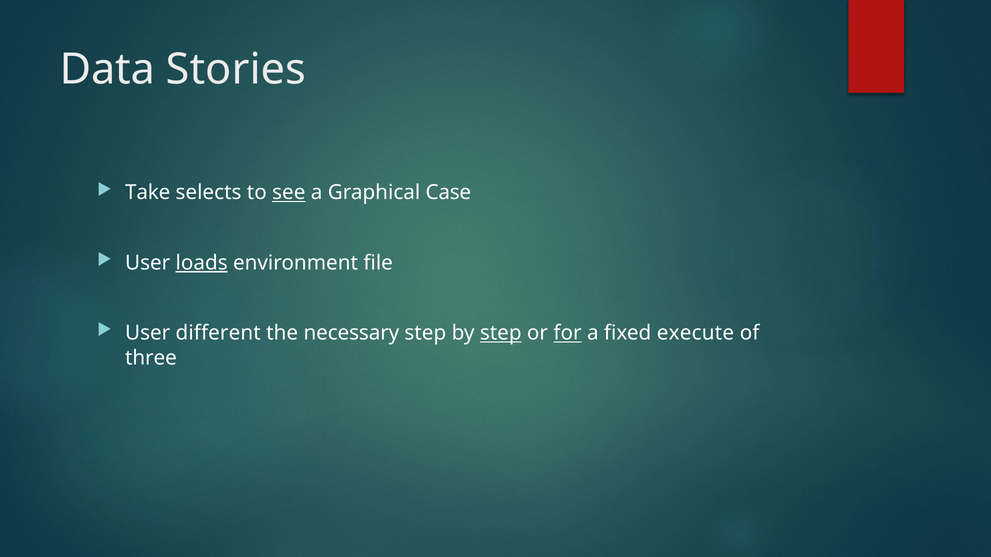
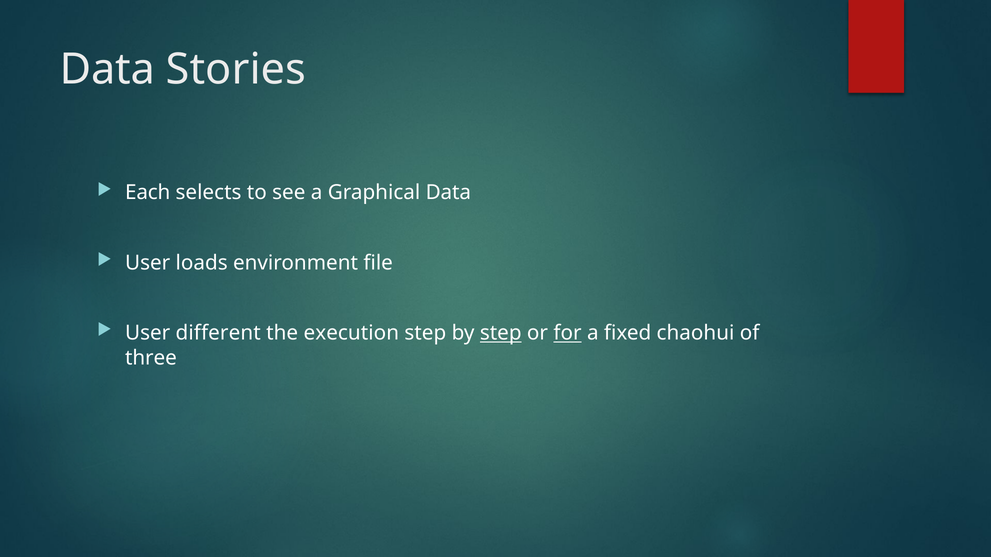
Take: Take -> Each
see underline: present -> none
Graphical Case: Case -> Data
loads underline: present -> none
necessary: necessary -> execution
execute: execute -> chaohui
